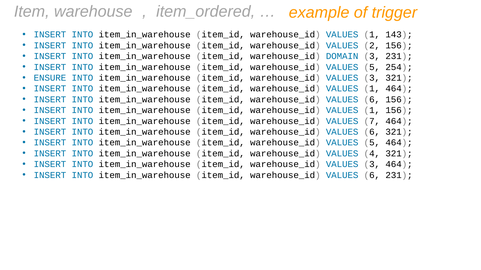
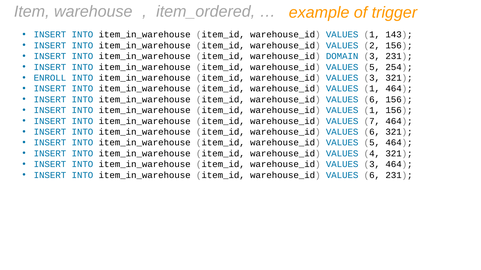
ENSURE: ENSURE -> ENROLL
